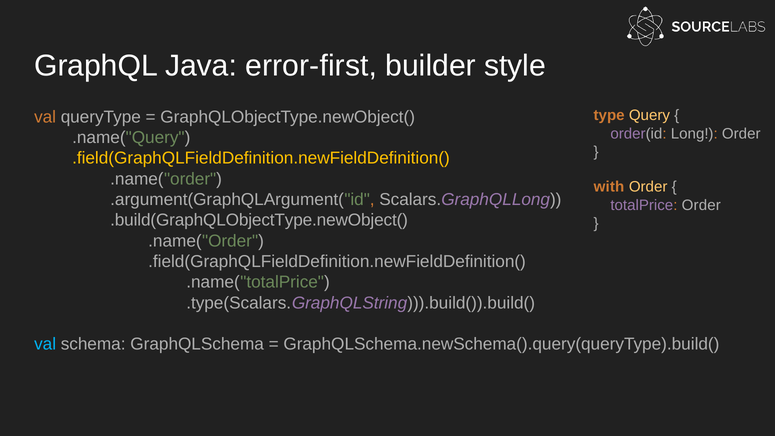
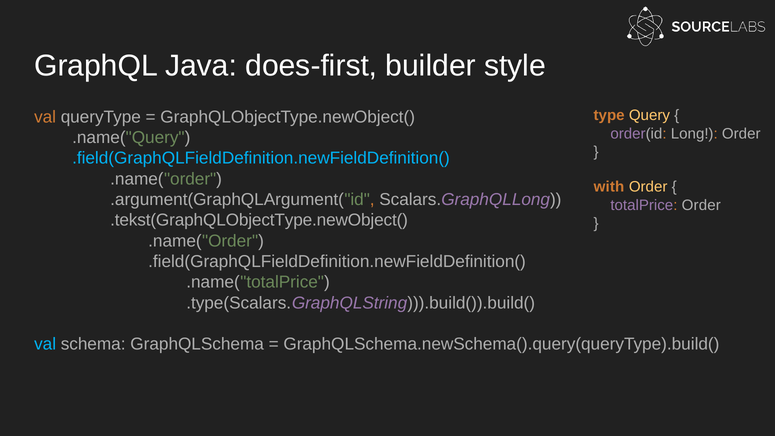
error-first: error-first -> does-first
.field(GraphQLFieldDefinition.newFieldDefinition( at (261, 158) colour: yellow -> light blue
.build(GraphQLObjectType.newObject(: .build(GraphQLObjectType.newObject( -> .tekst(GraphQLObjectType.newObject(
